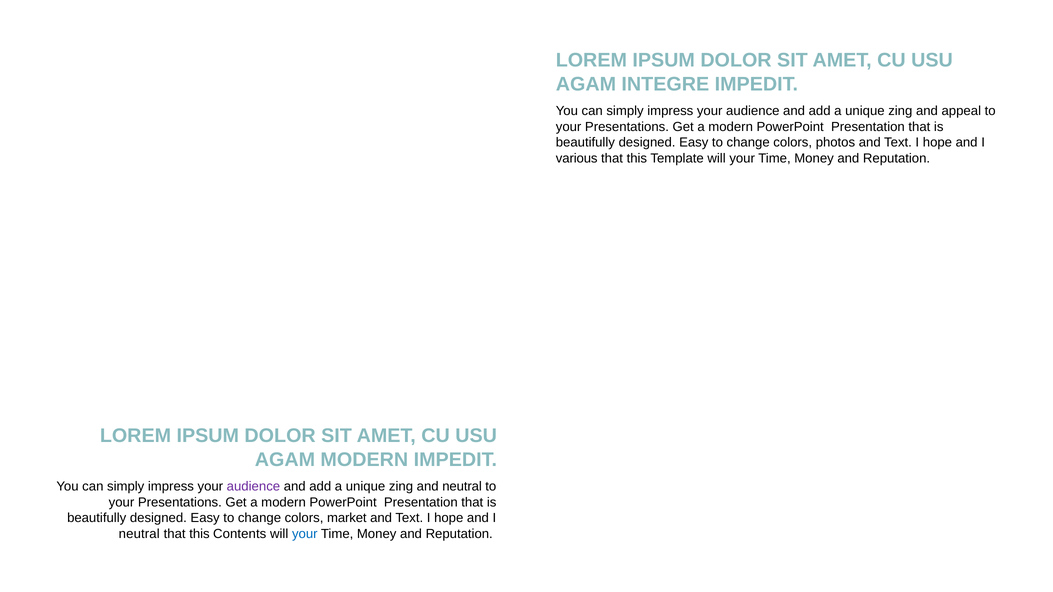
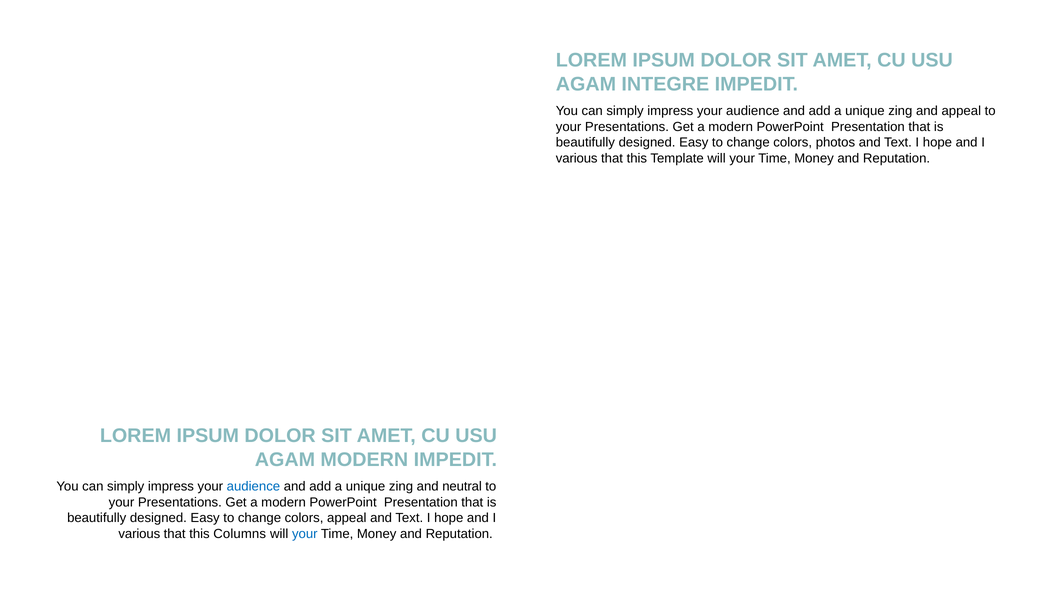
audience at (253, 487) colour: purple -> blue
colors market: market -> appeal
neutral at (139, 534): neutral -> various
Contents: Contents -> Columns
